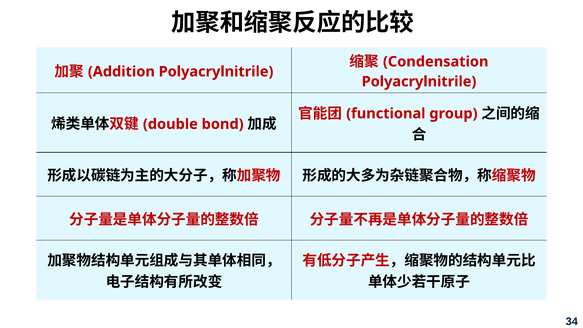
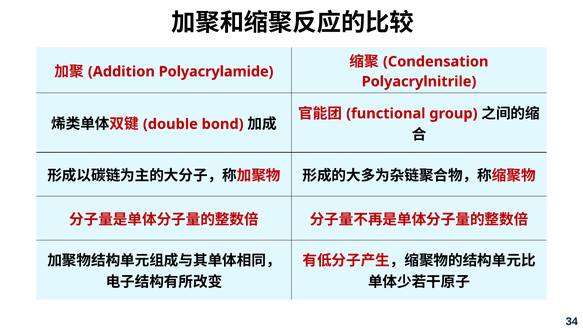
Polyacrylnitrile at (216, 72): Polyacrylnitrile -> Polyacrylamide
